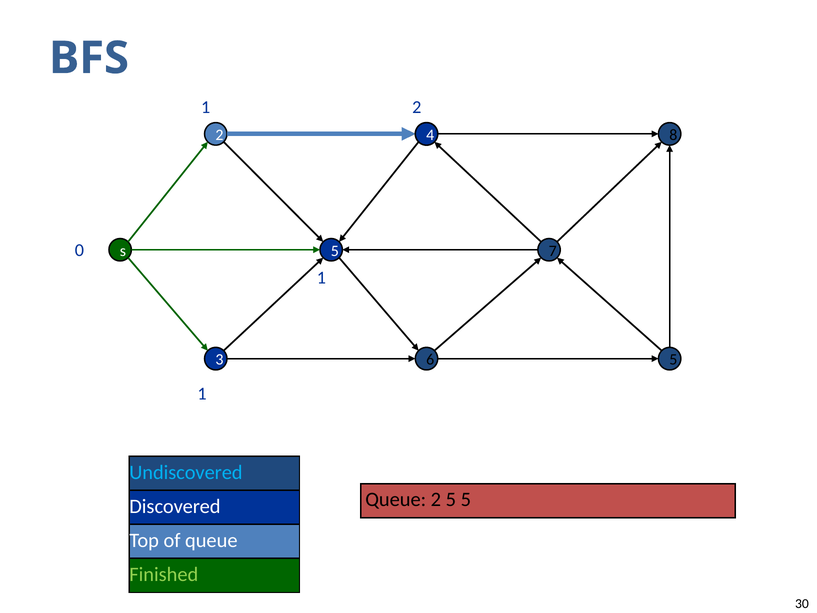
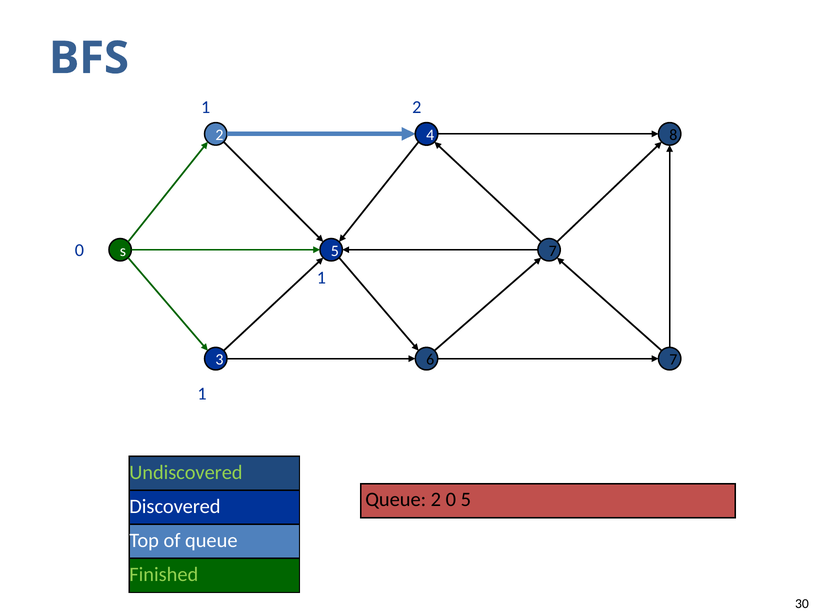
6 5: 5 -> 7
Undiscovered colour: light blue -> light green
Queue 2 5: 5 -> 0
